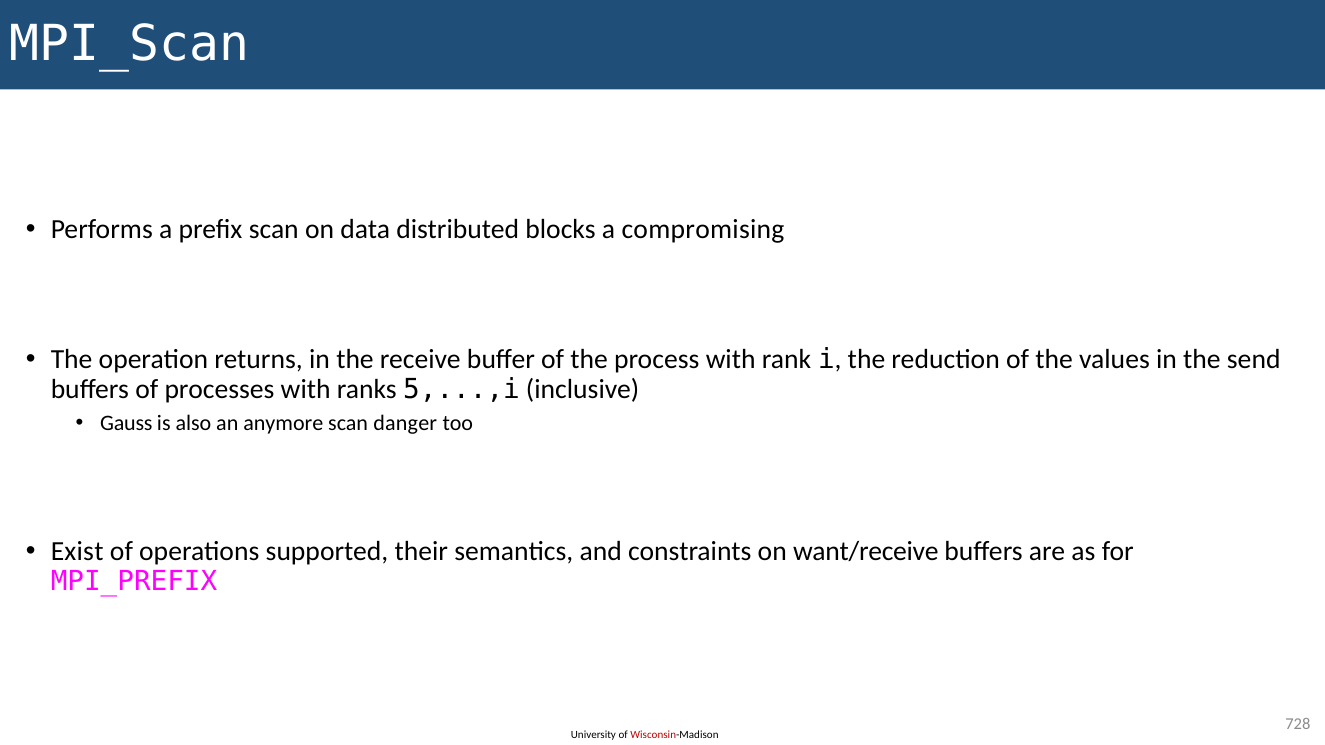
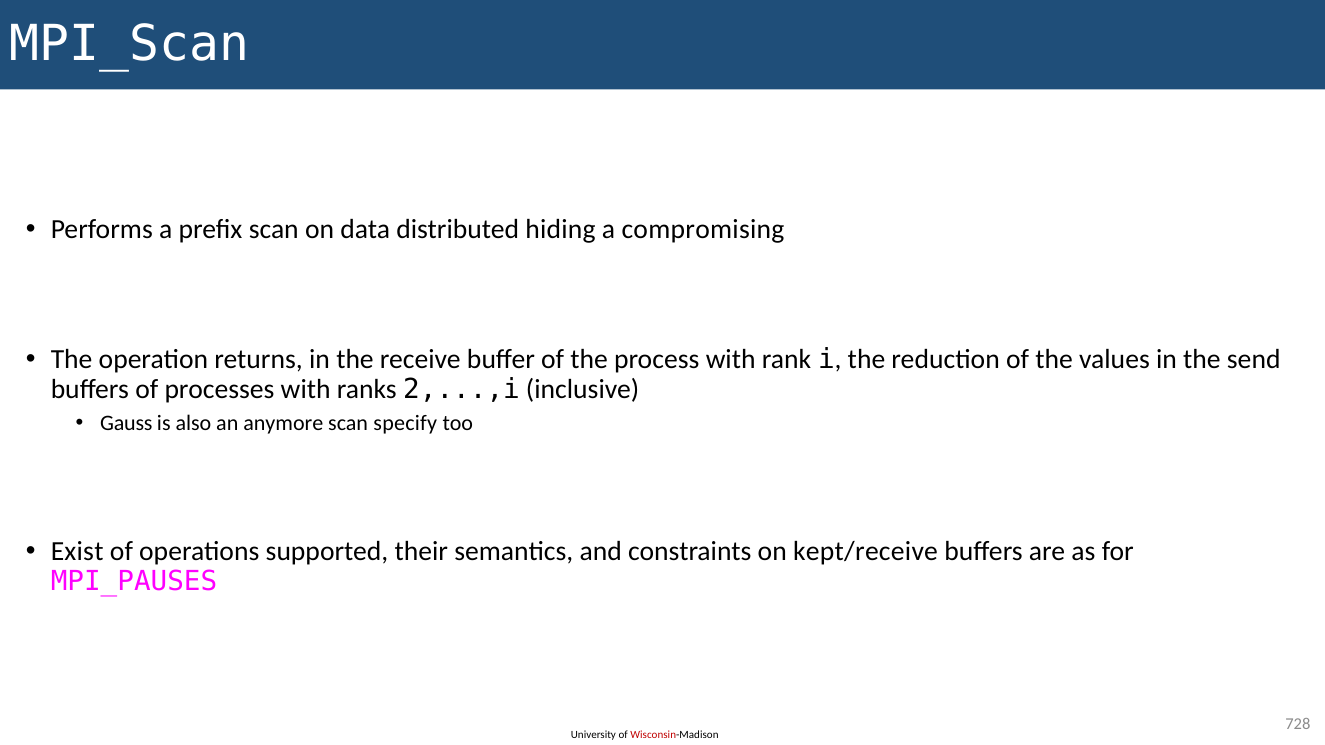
blocks: blocks -> hiding
5,...,i: 5,...,i -> 2,...,i
danger: danger -> specify
want/receive: want/receive -> kept/receive
MPI_PREFIX: MPI_PREFIX -> MPI_PAUSES
